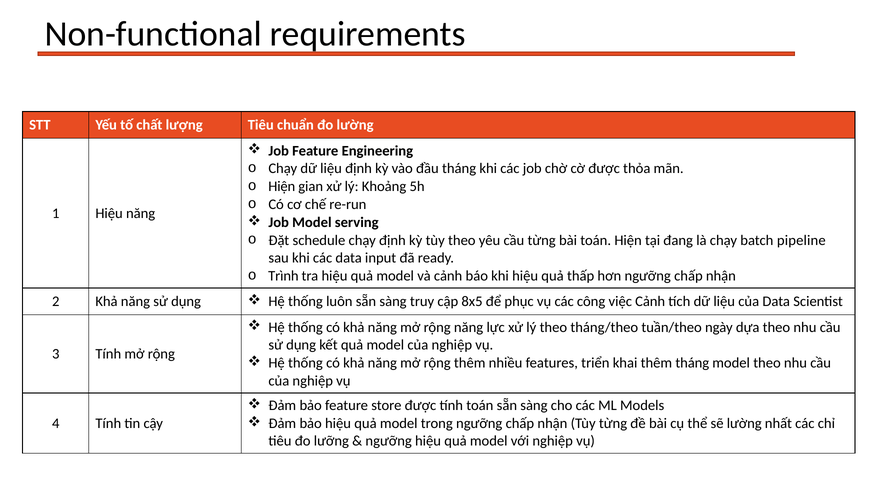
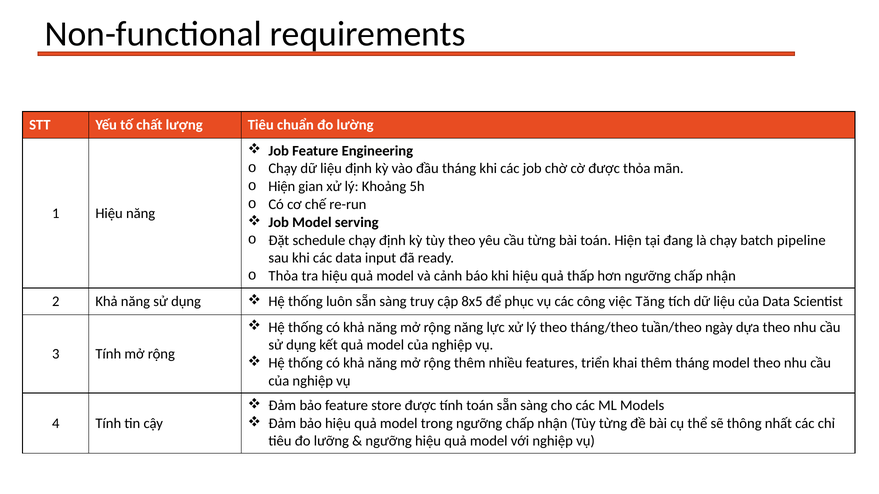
Trình at (283, 276): Trình -> Thỏa
việc Cảnh: Cảnh -> Tăng
sẽ lường: lường -> thông
